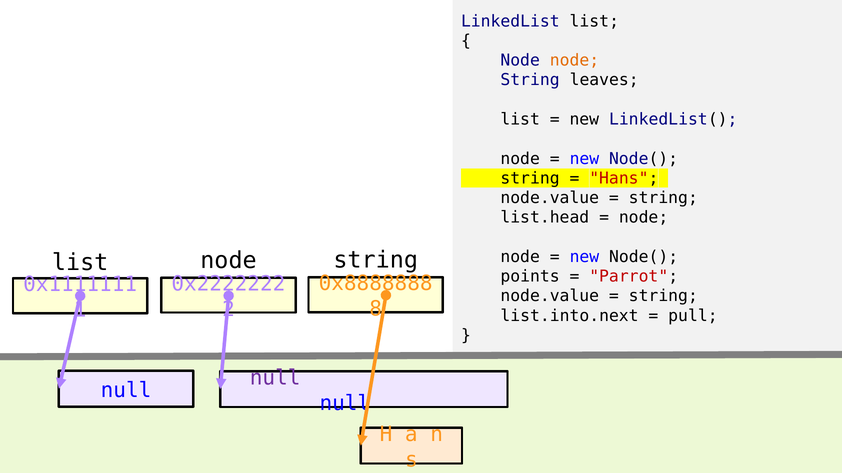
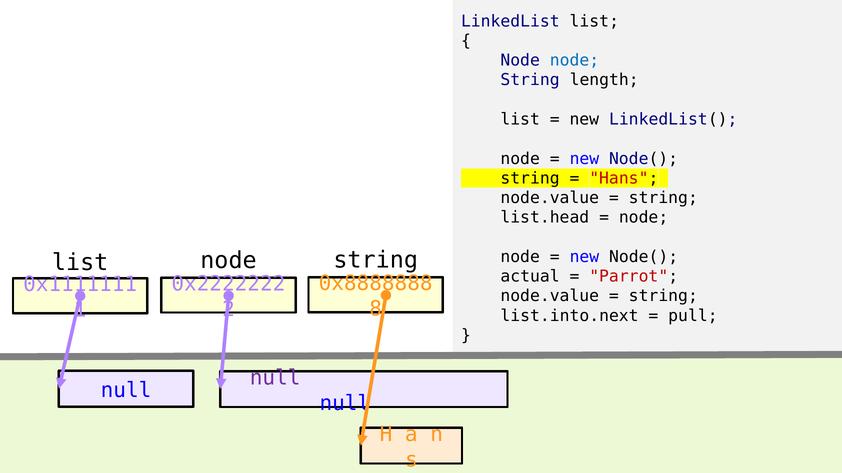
node at (574, 61) colour: orange -> blue
leaves: leaves -> length
points: points -> actual
